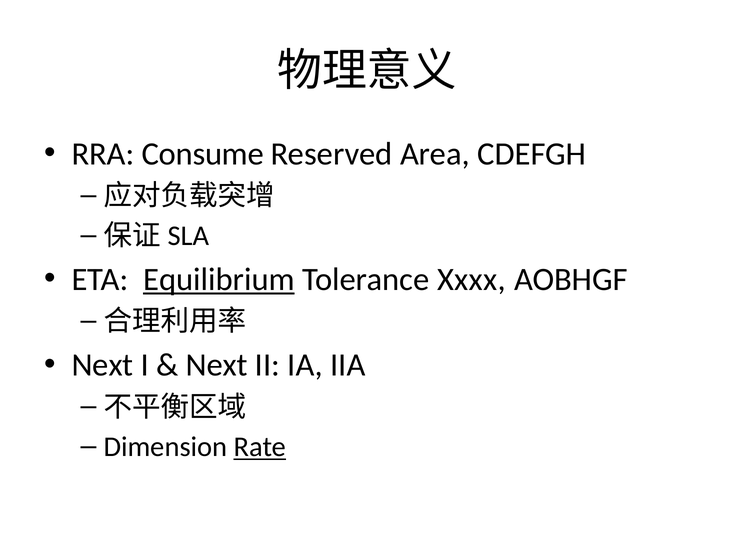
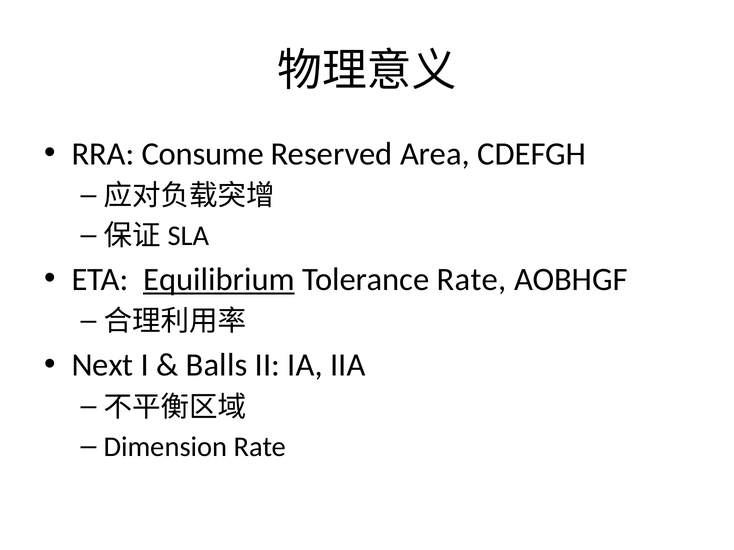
Tolerance Xxxx: Xxxx -> Rate
Next at (217, 365): Next -> Balls
Rate at (260, 447) underline: present -> none
